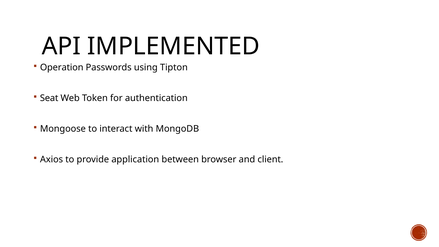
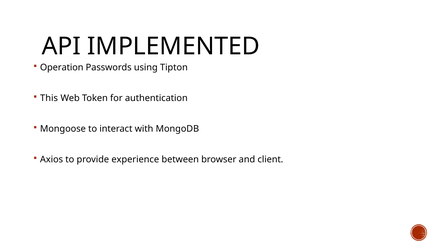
Seat: Seat -> This
application: application -> experience
